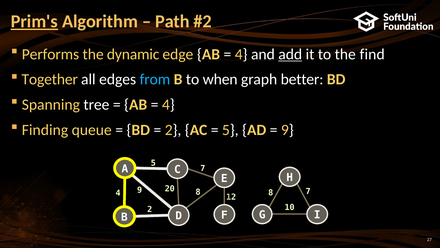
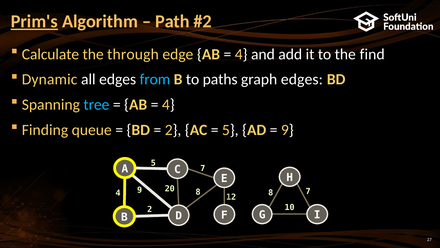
Performs: Performs -> Calculate
dynamic: dynamic -> through
add underline: present -> none
Together: Together -> Dynamic
when: when -> paths
graph better: better -> edges
tree colour: white -> light blue
